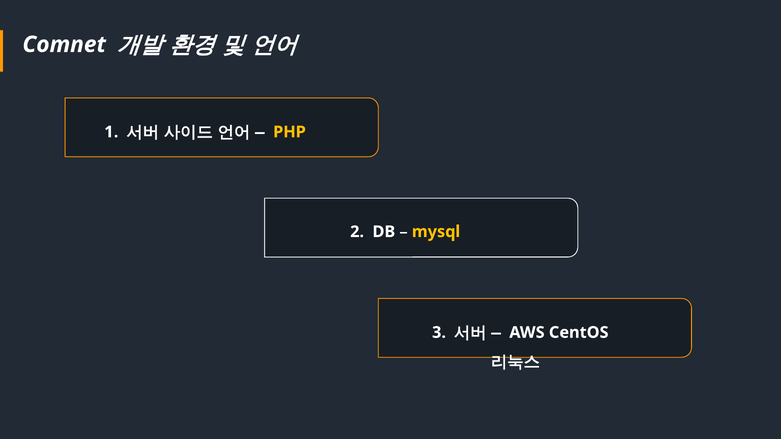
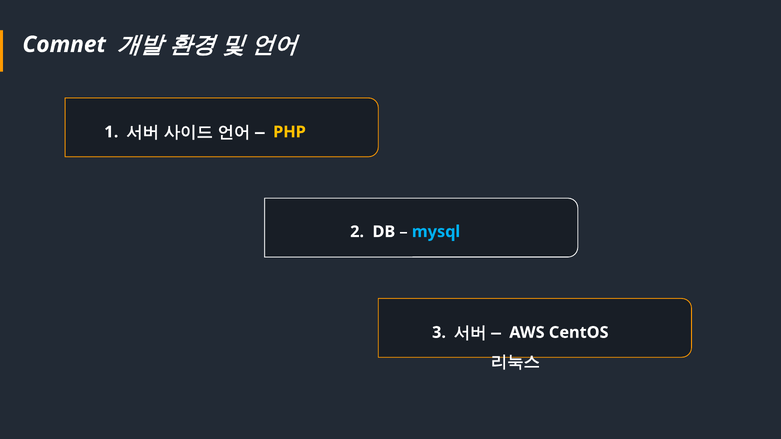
mysql colour: yellow -> light blue
